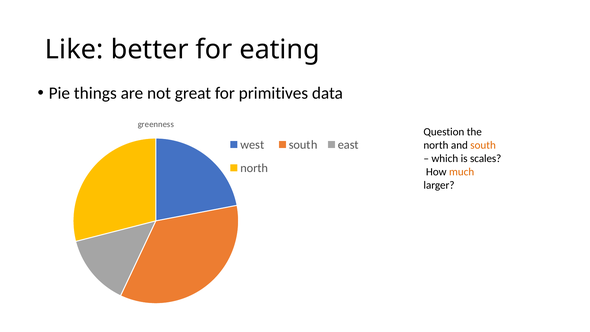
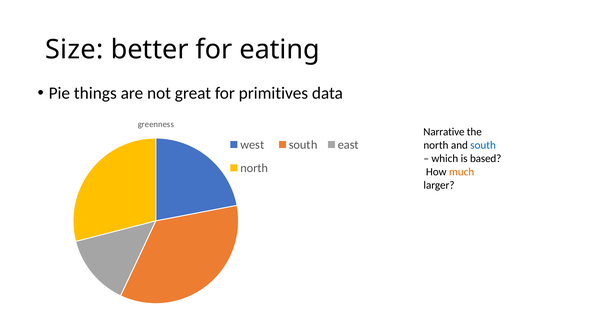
Like: Like -> Size
Question: Question -> Narrative
south at (483, 145) colour: orange -> blue
scales: scales -> based
